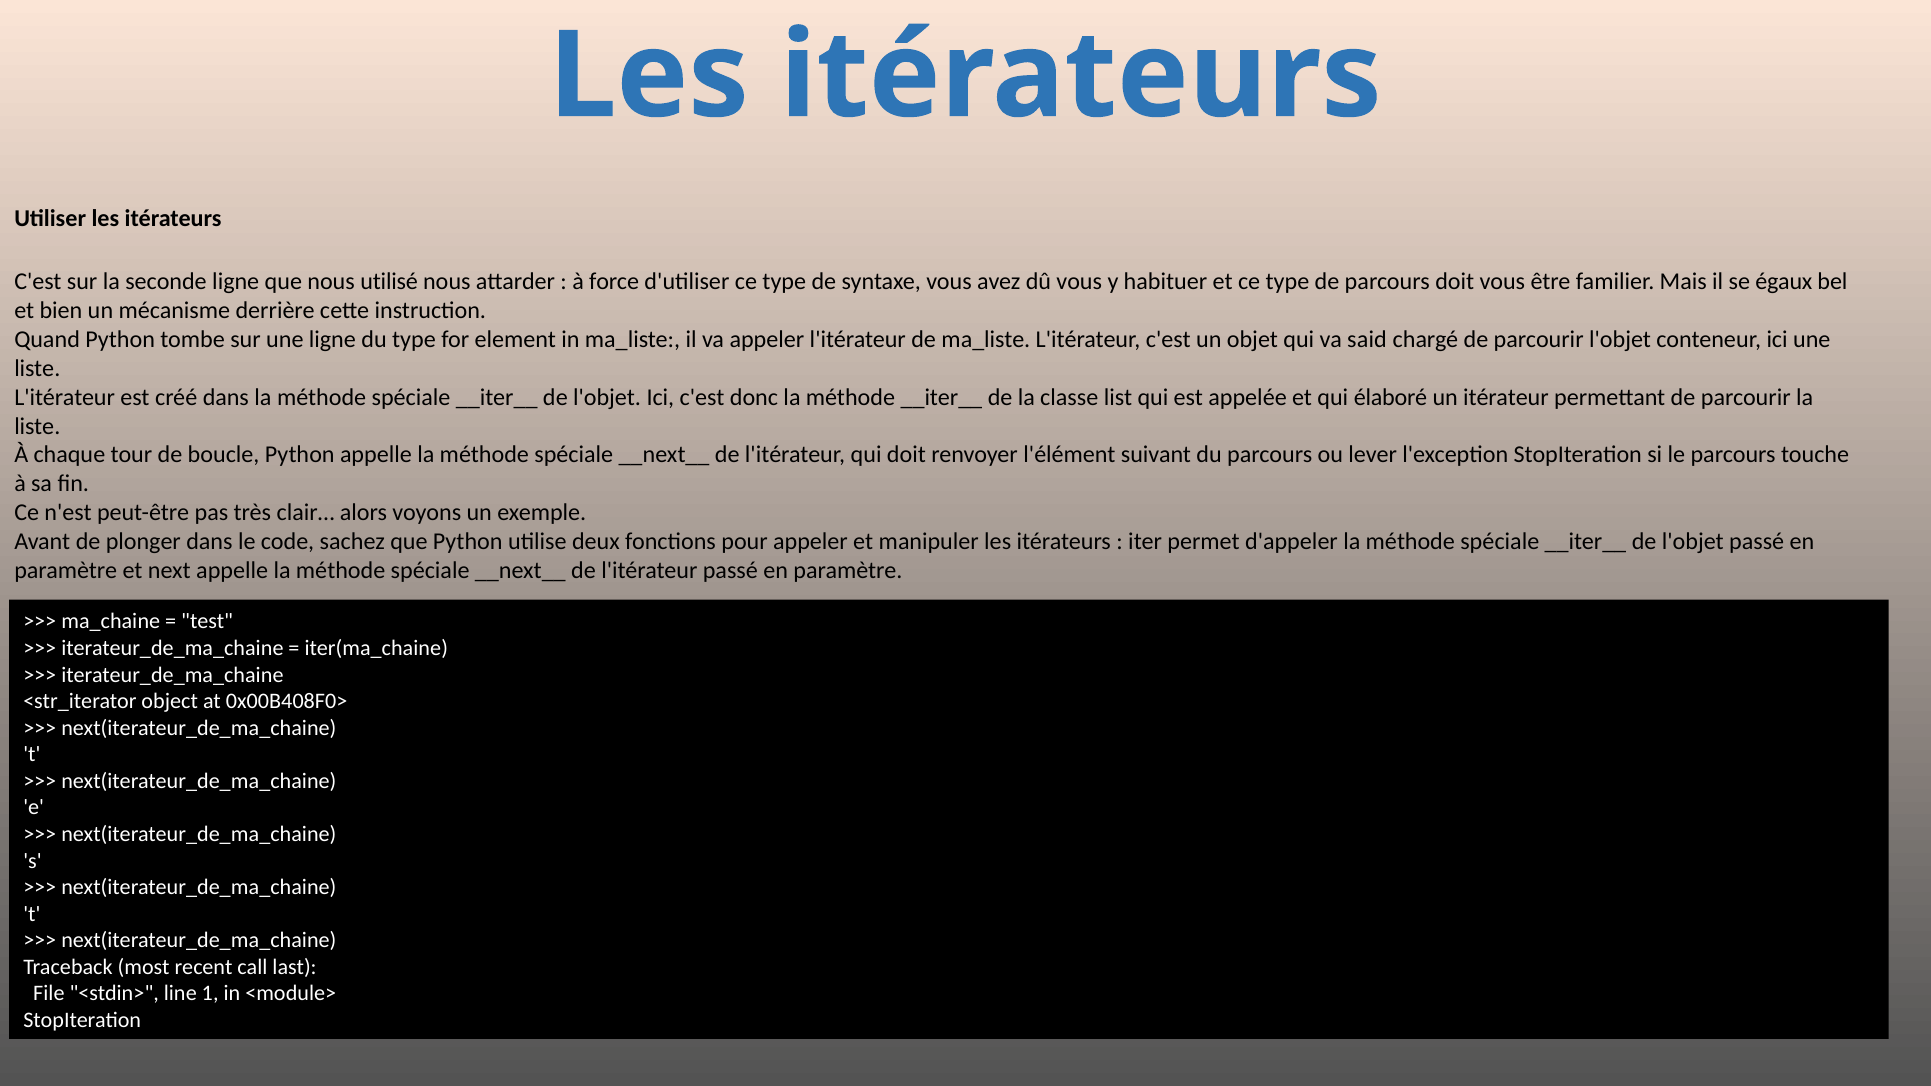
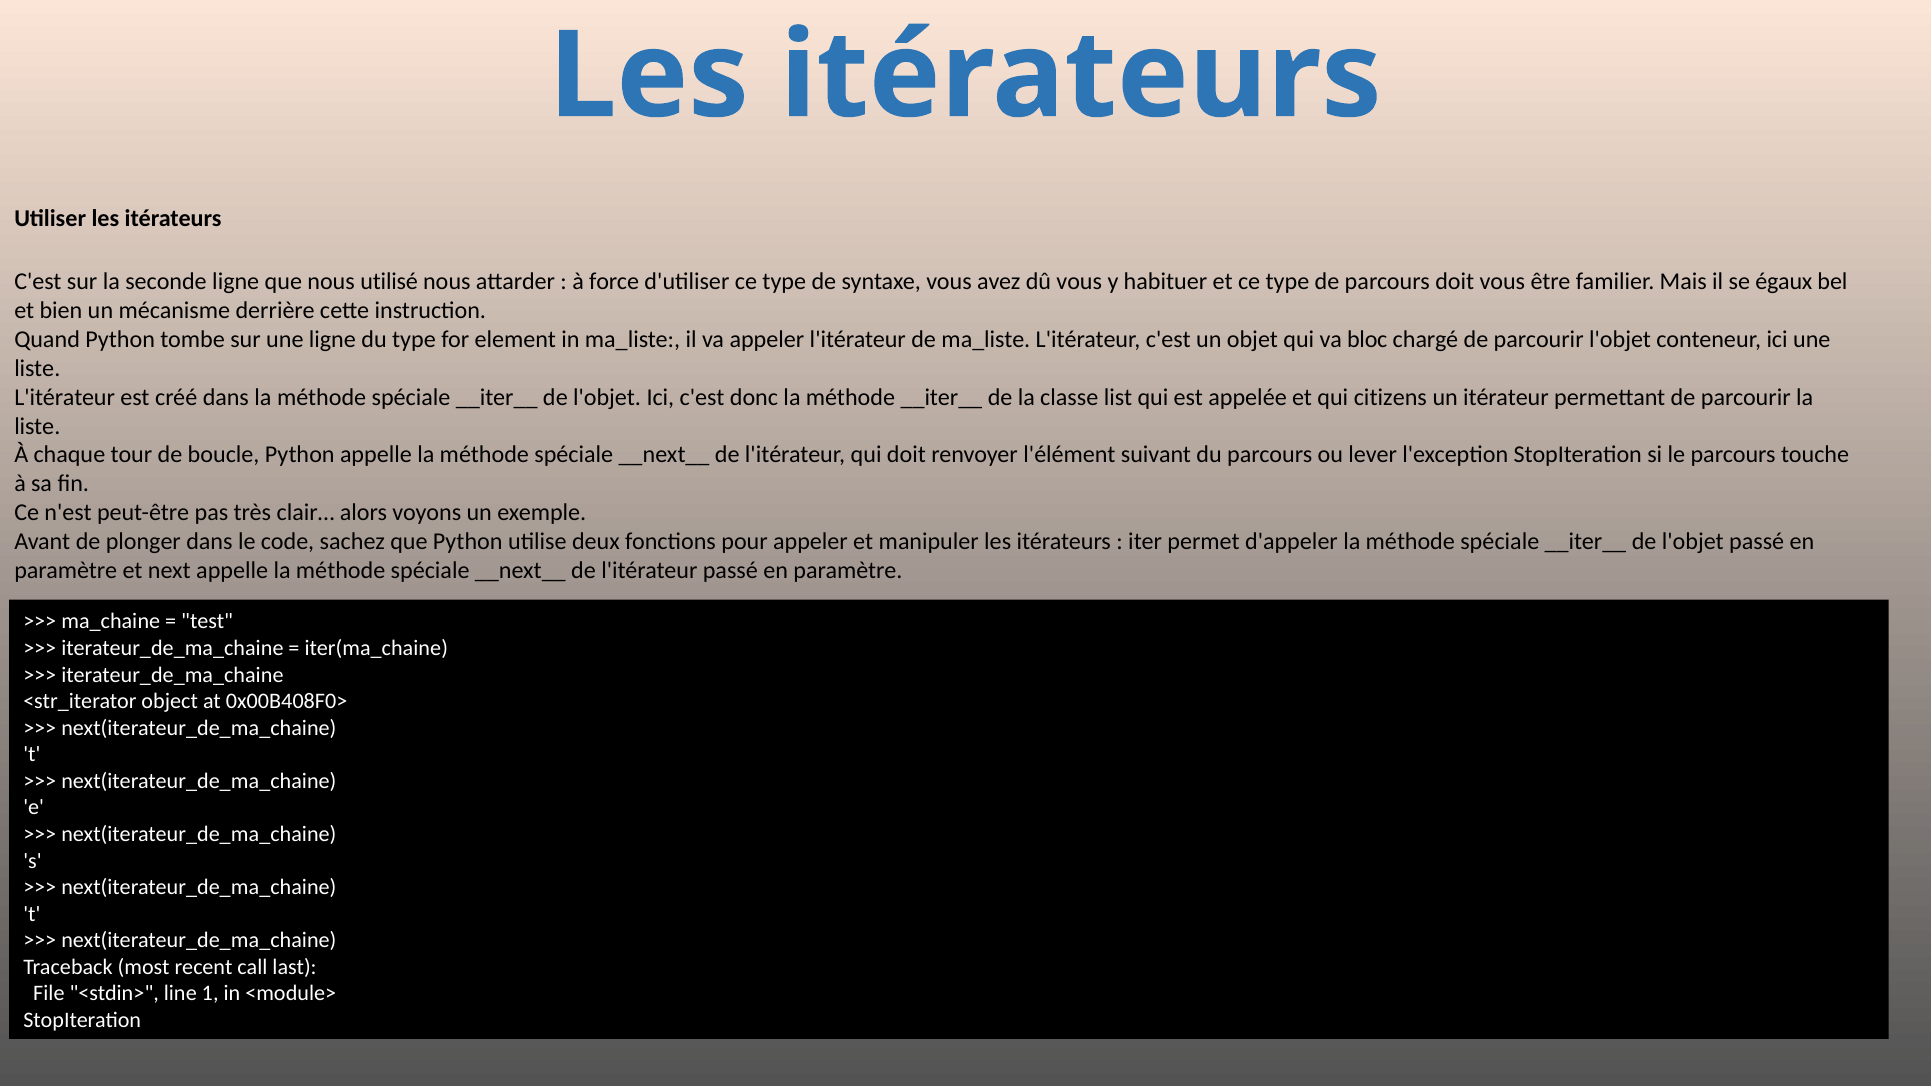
said: said -> bloc
élaboré: élaboré -> citizens
